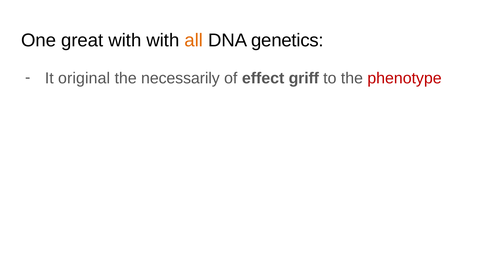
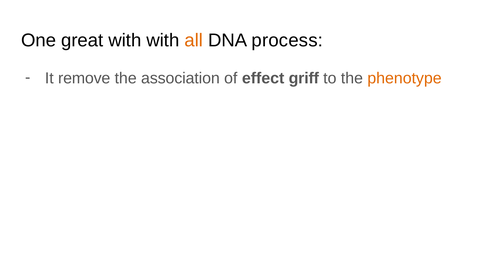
genetics: genetics -> process
original: original -> remove
necessarily: necessarily -> association
phenotype colour: red -> orange
